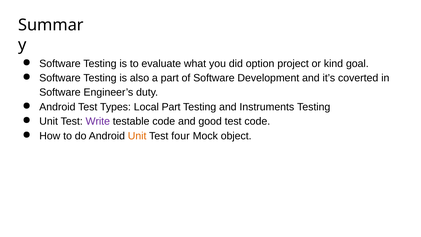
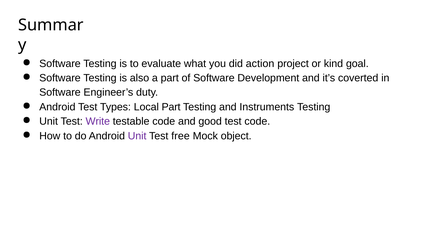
option: option -> action
Unit at (137, 136) colour: orange -> purple
four: four -> free
